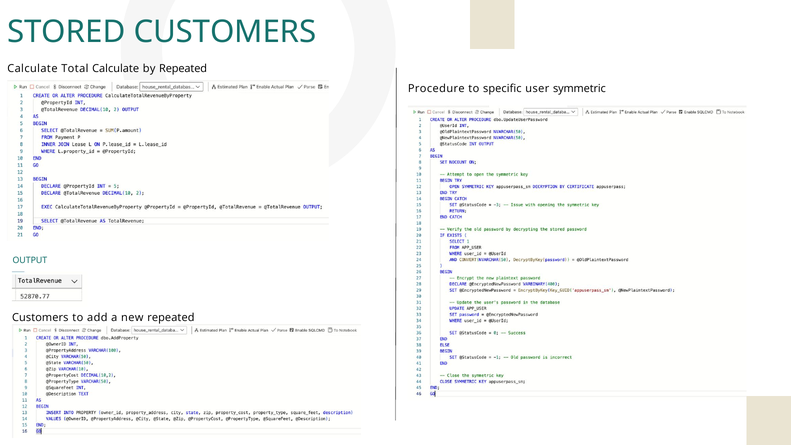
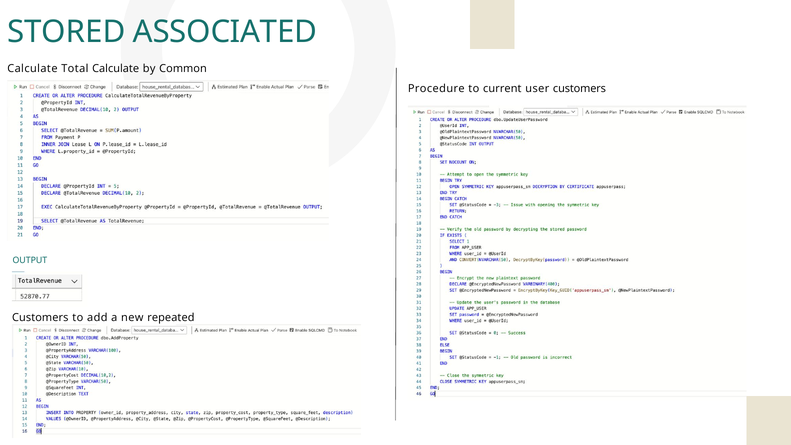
STORED CUSTOMERS: CUSTOMERS -> ASSOCIATED
by Repeated: Repeated -> Common
specific: specific -> current
user symmetric: symmetric -> customers
